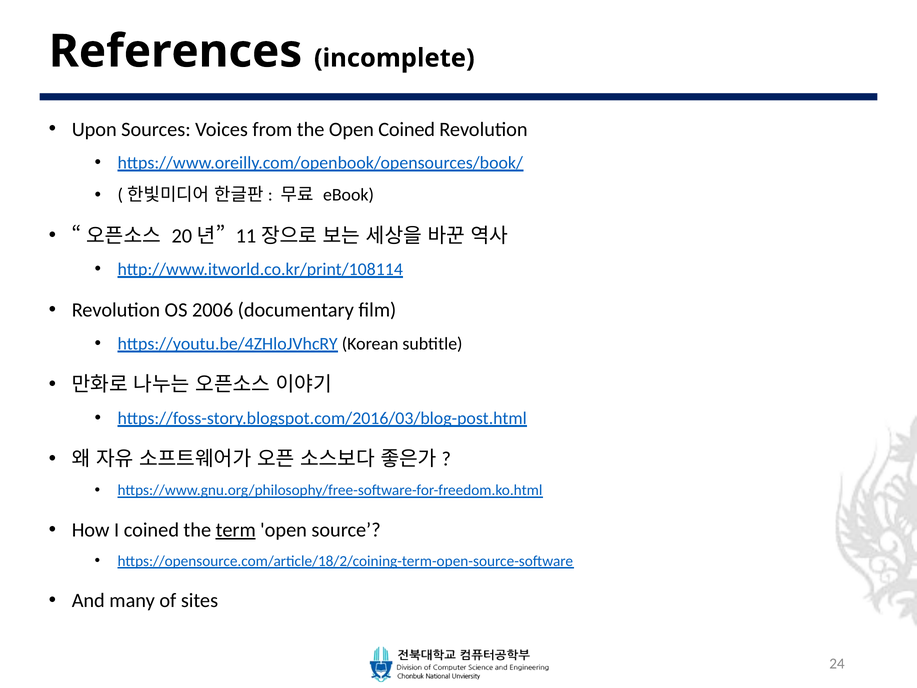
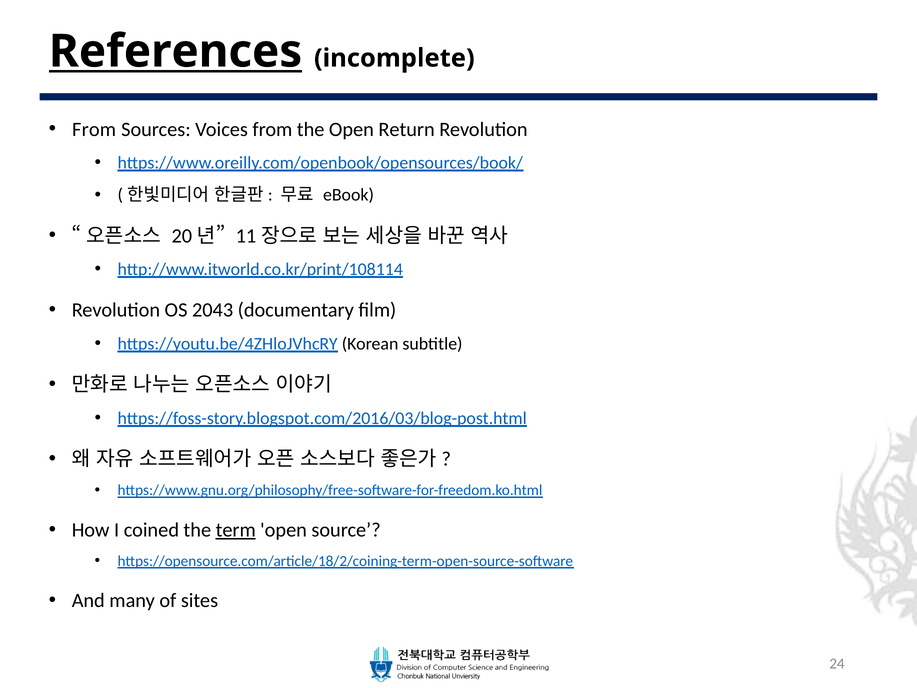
References underline: none -> present
Upon at (94, 129): Upon -> From
Open Coined: Coined -> Return
2006: 2006 -> 2043
